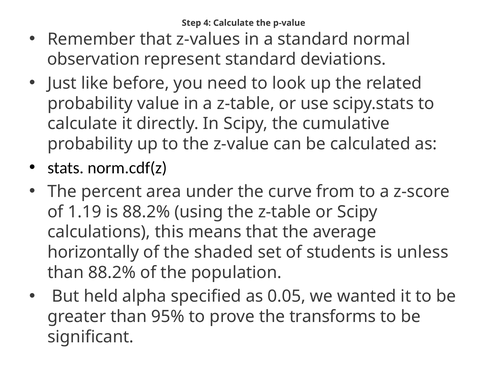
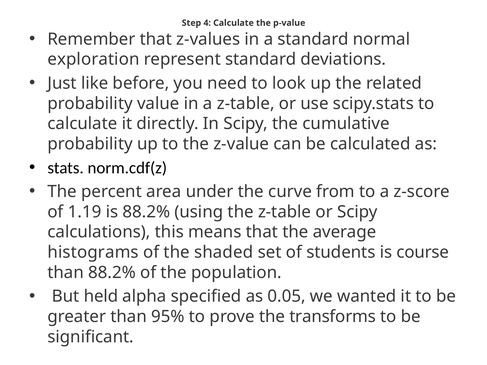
observation: observation -> exploration
horizontally: horizontally -> histograms
unless: unless -> course
